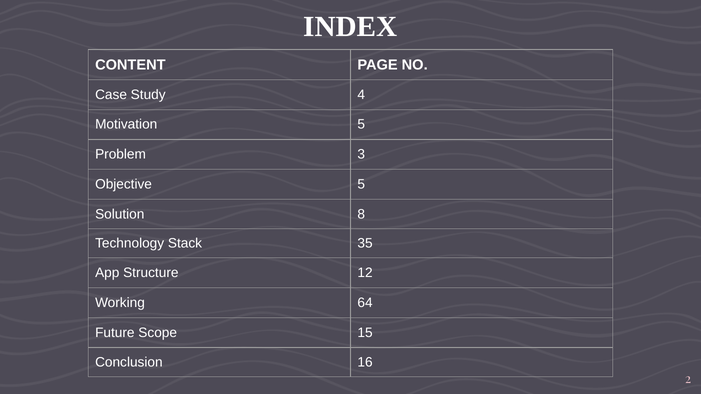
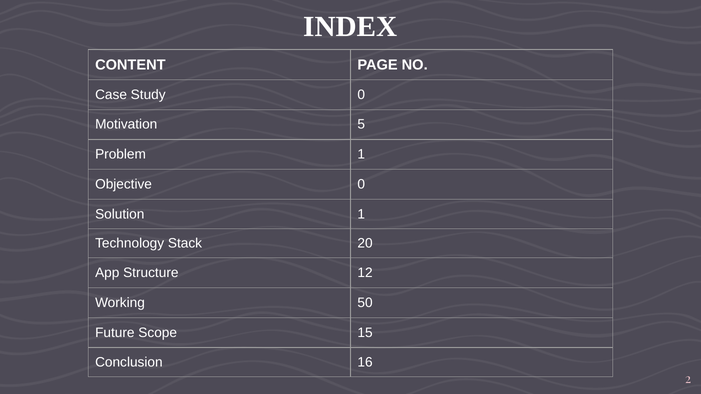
Study 4: 4 -> 0
Problem 3: 3 -> 1
Objective 5: 5 -> 0
Solution 8: 8 -> 1
35: 35 -> 20
64: 64 -> 50
